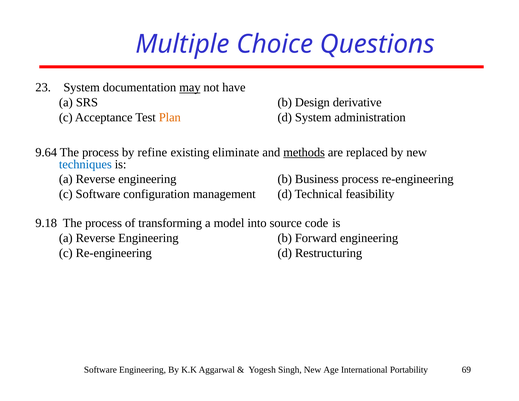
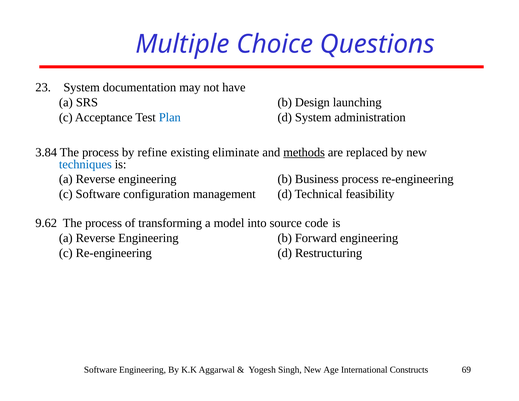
may underline: present -> none
derivative: derivative -> launching
Plan colour: orange -> blue
9.64: 9.64 -> 3.84
9.18: 9.18 -> 9.62
Portability: Portability -> Constructs
